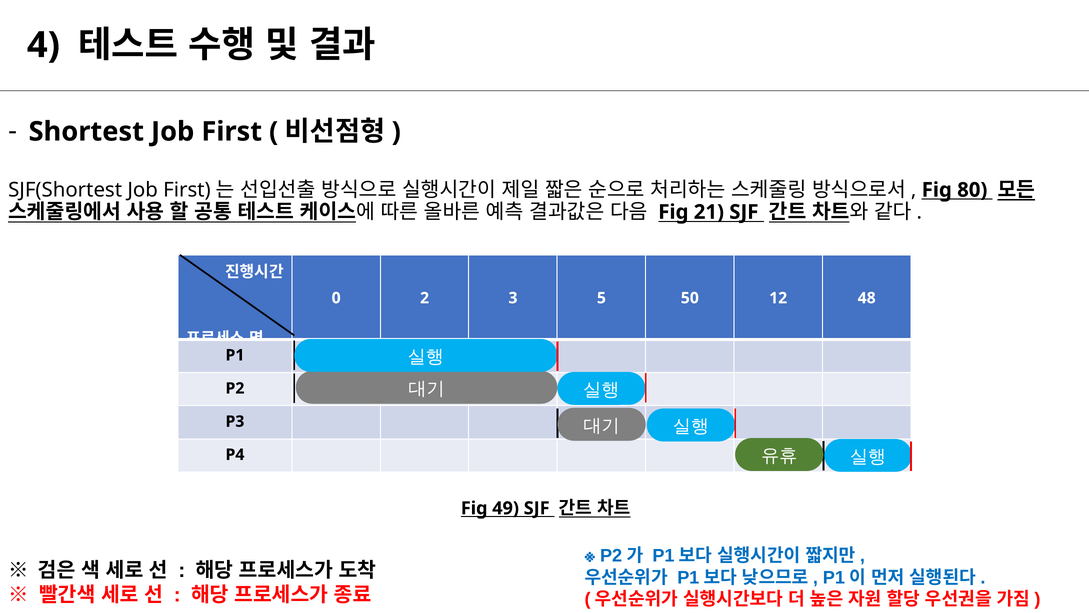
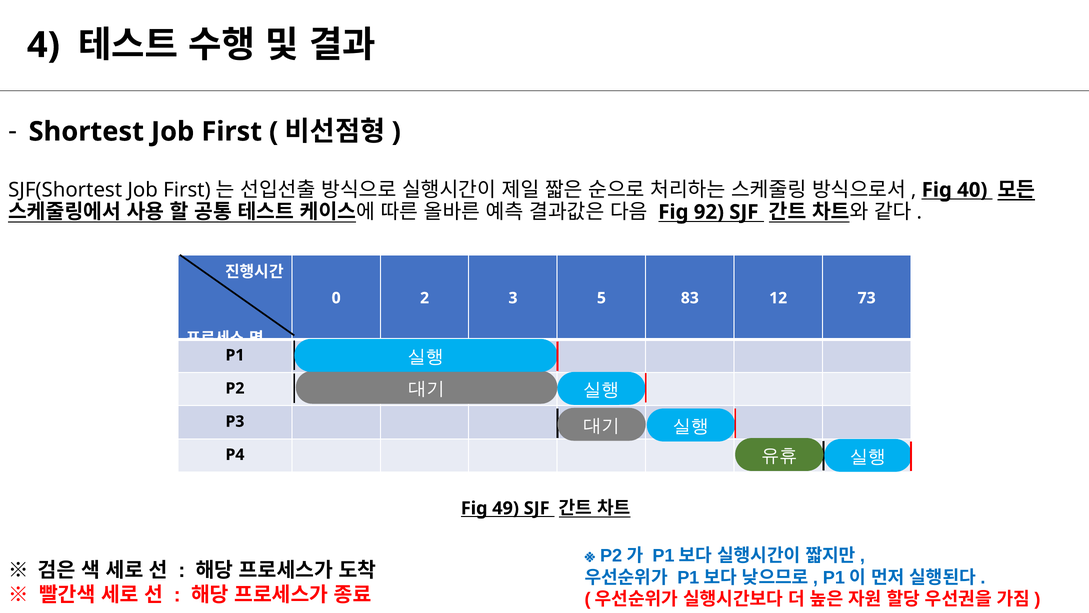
80: 80 -> 40
21: 21 -> 92
50: 50 -> 83
48: 48 -> 73
